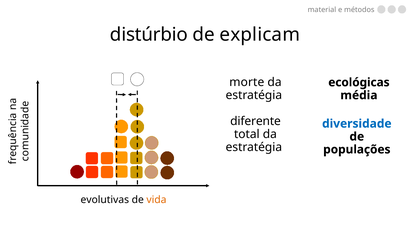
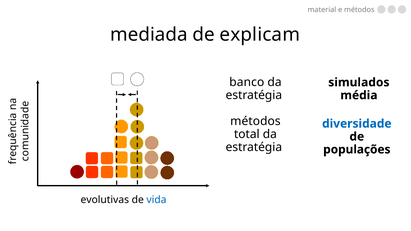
distúrbio: distúrbio -> mediada
morte: morte -> banco
ecológicas: ecológicas -> simulados
diferente at (256, 121): diferente -> métodos
vida colour: orange -> blue
